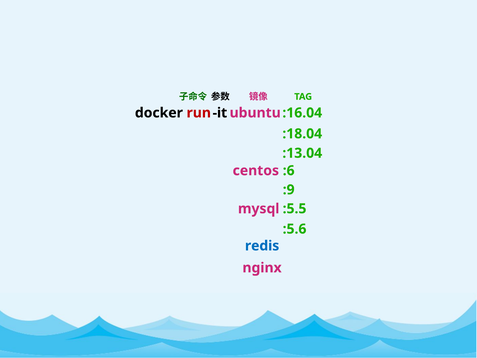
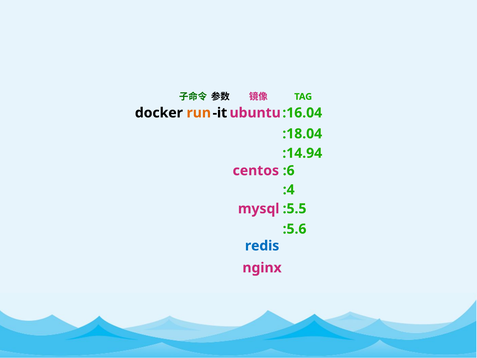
run colour: red -> orange
:13.04: :13.04 -> :14.94
:9: :9 -> :4
